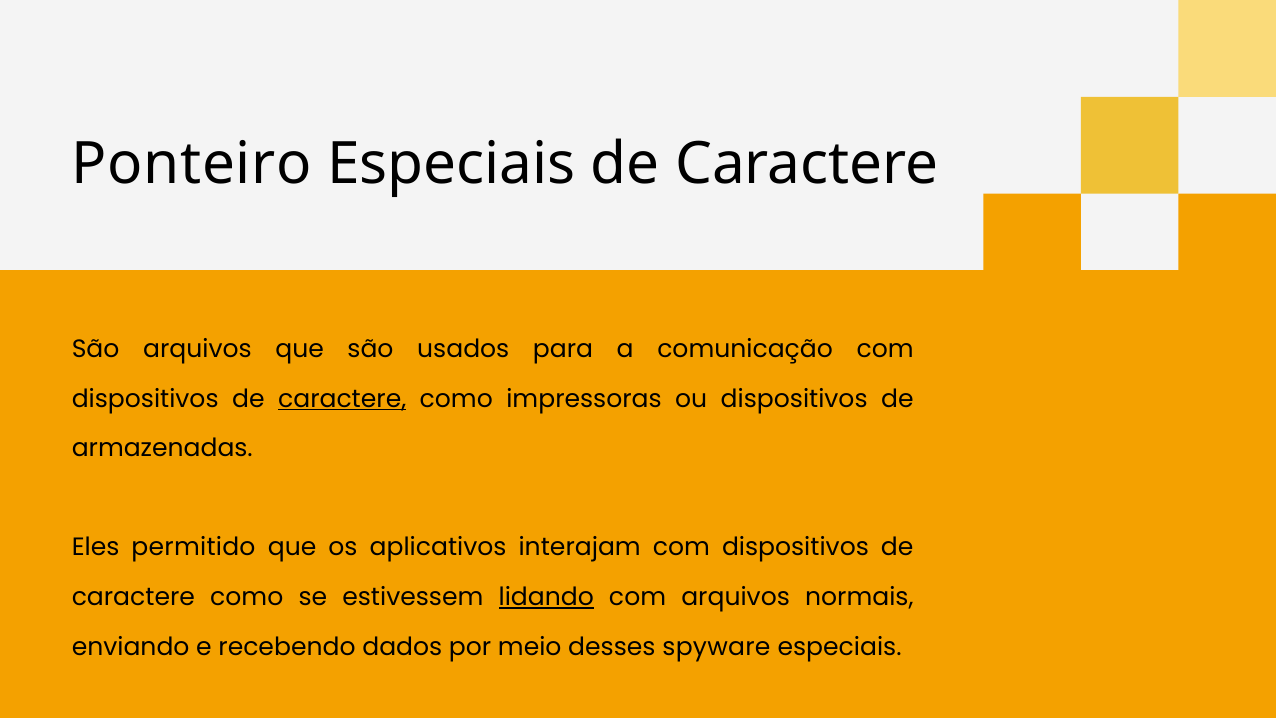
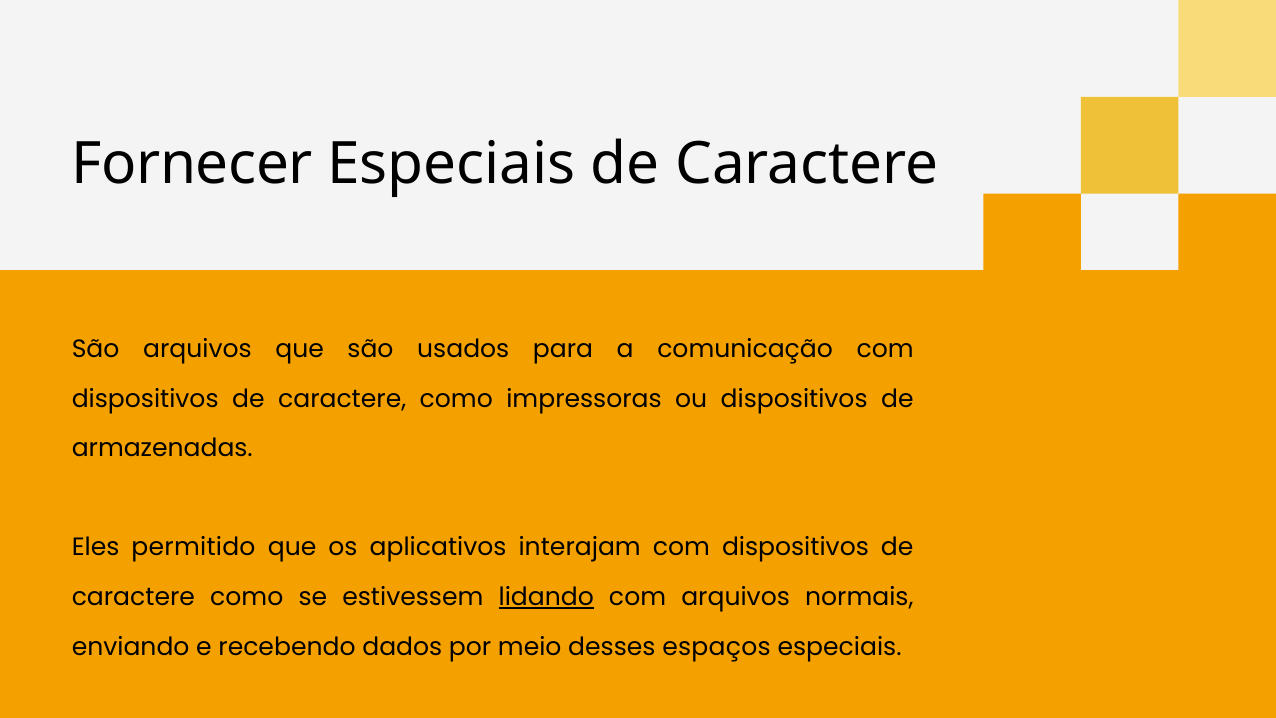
Ponteiro: Ponteiro -> Fornecer
caractere at (342, 399) underline: present -> none
spyware: spyware -> espaços
